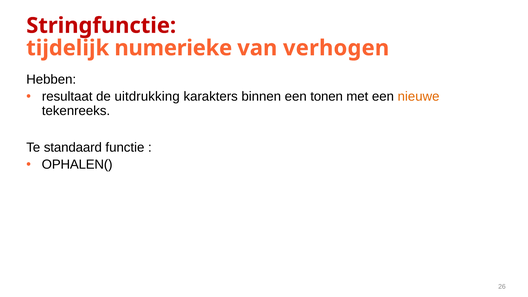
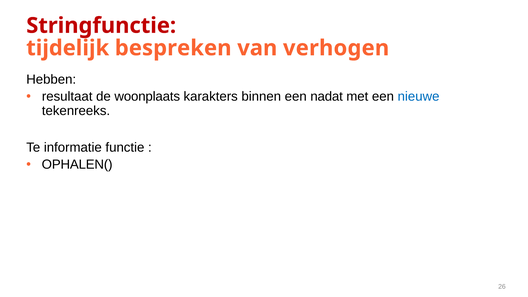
numerieke: numerieke -> bespreken
uitdrukking: uitdrukking -> woonplaats
tonen: tonen -> nadat
nieuwe colour: orange -> blue
standaard: standaard -> informatie
